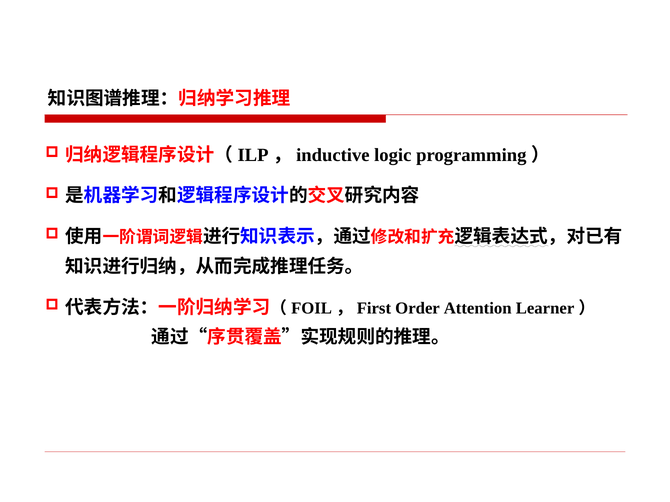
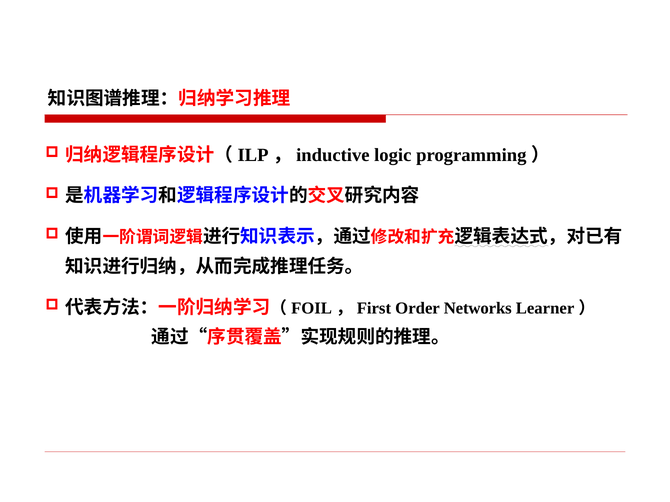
Attention: Attention -> Networks
